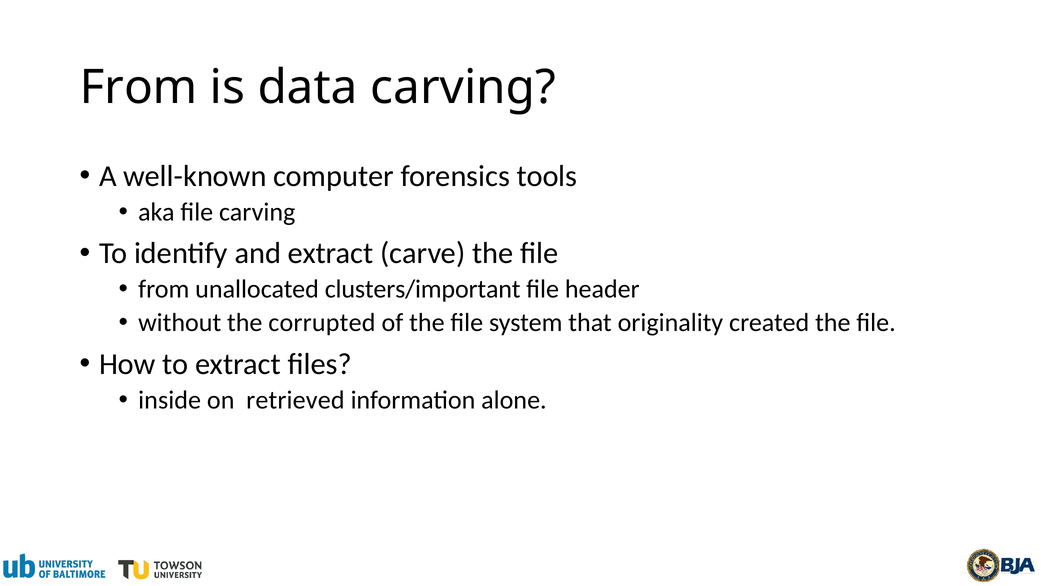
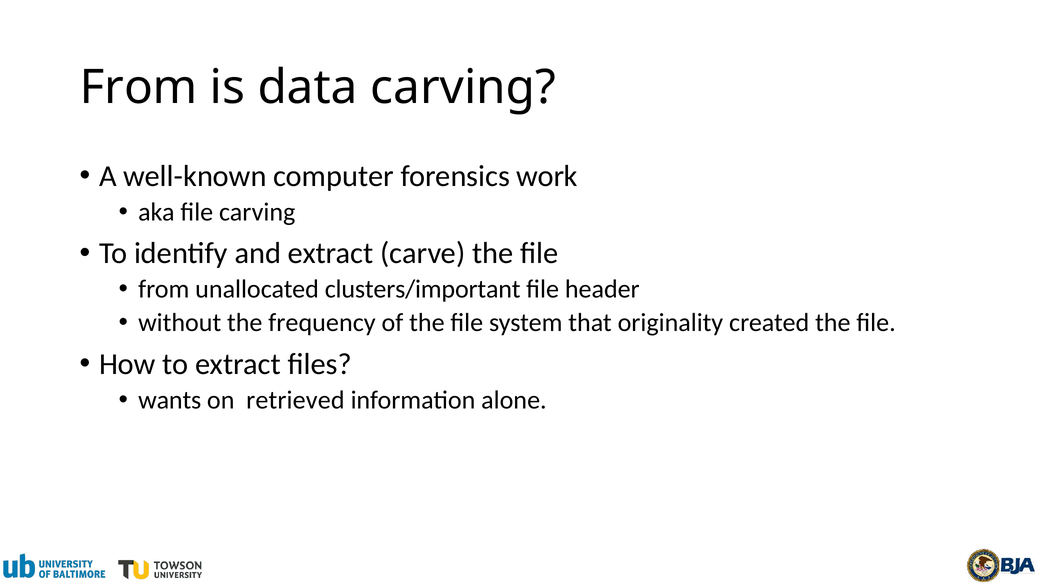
tools: tools -> work
corrupted: corrupted -> frequency
inside: inside -> wants
